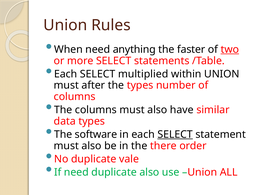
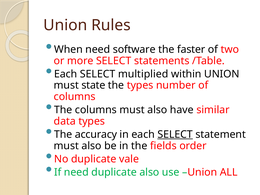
anything: anything -> software
two underline: present -> none
after: after -> state
software: software -> accuracy
there: there -> fields
